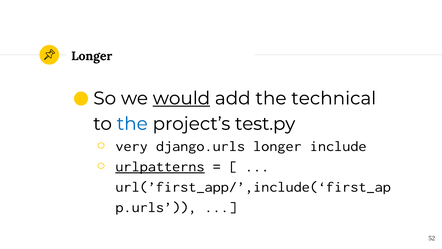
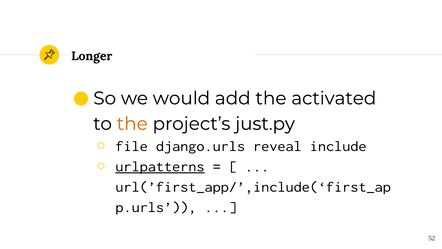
would underline: present -> none
technical: technical -> activated
the at (132, 124) colour: blue -> orange
test.py: test.py -> just.py
very: very -> file
django.urls longer: longer -> reveal
